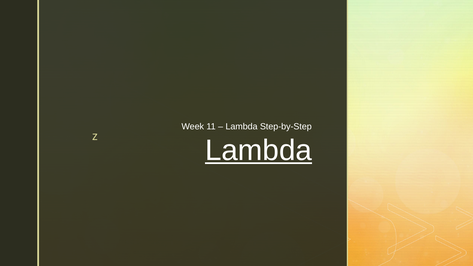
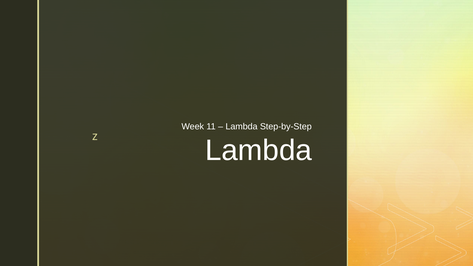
Lambda at (258, 151) underline: present -> none
